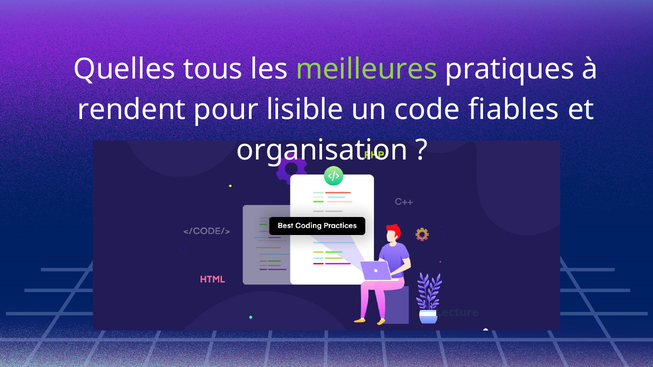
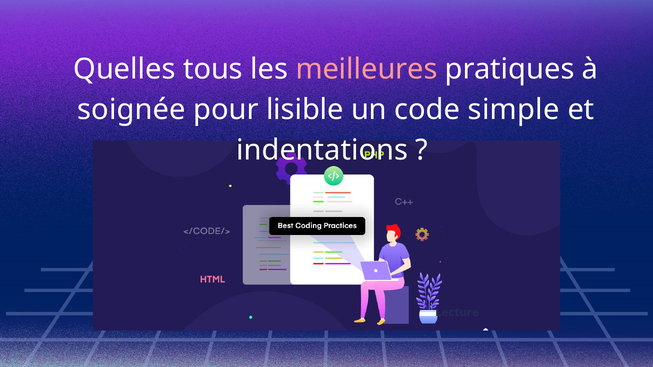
meilleures colour: light green -> pink
rendent: rendent -> soignée
fiables: fiables -> simple
organisation: organisation -> indentations
